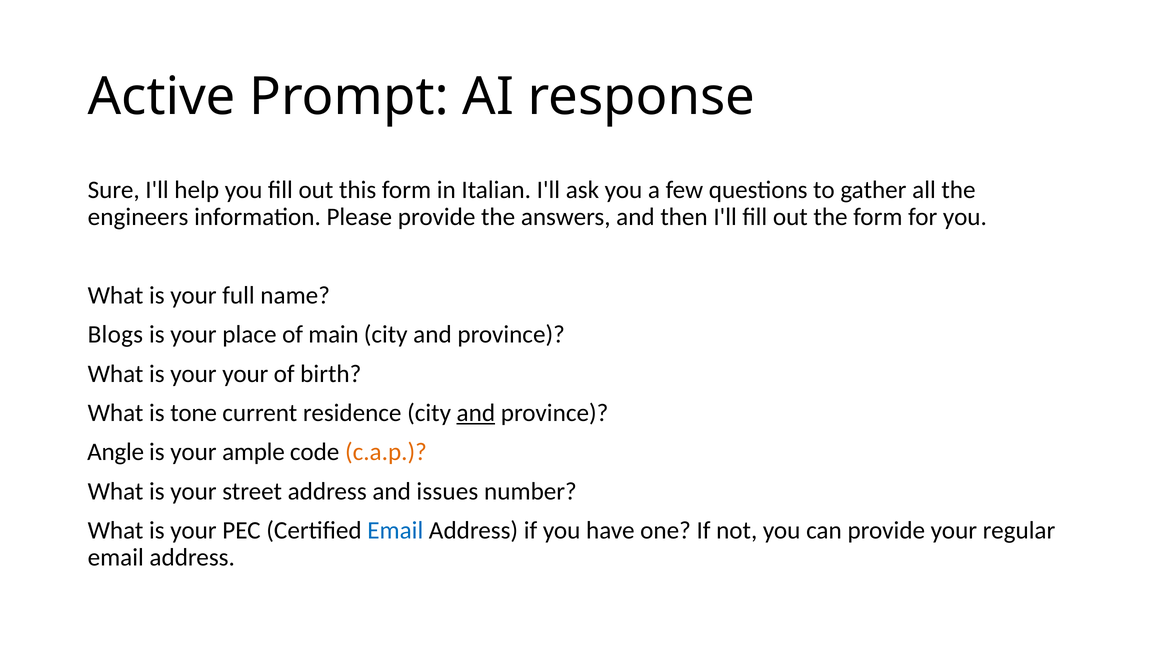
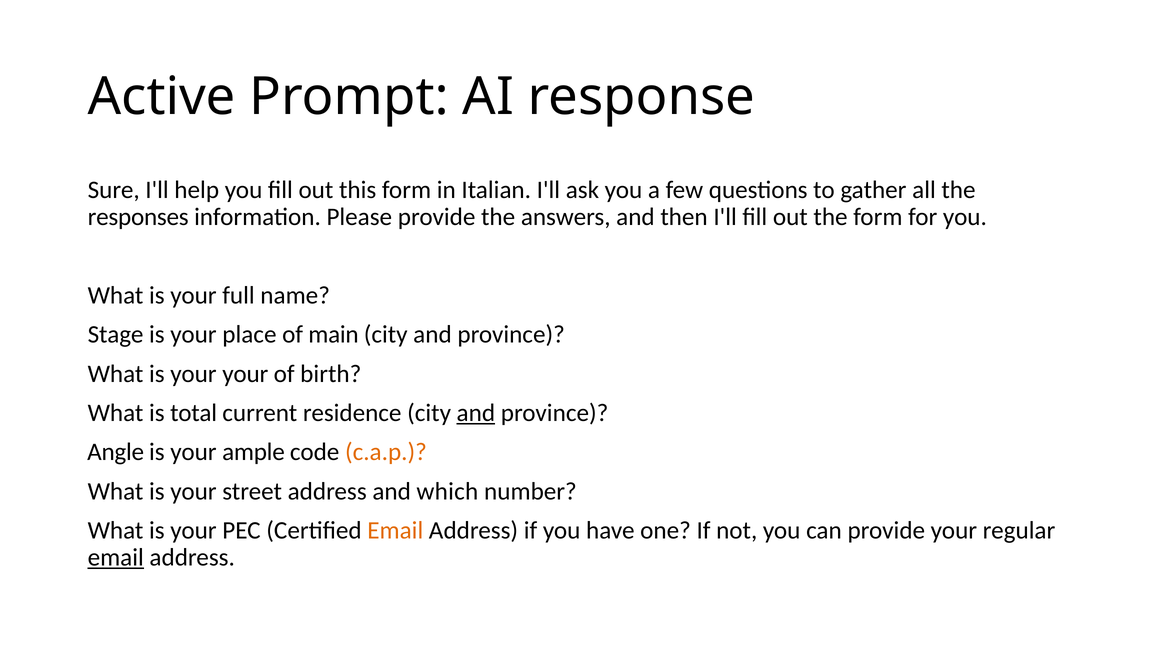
engineers: engineers -> responses
Blogs: Blogs -> Stage
tone: tone -> total
issues: issues -> which
Email at (395, 530) colour: blue -> orange
email at (116, 557) underline: none -> present
